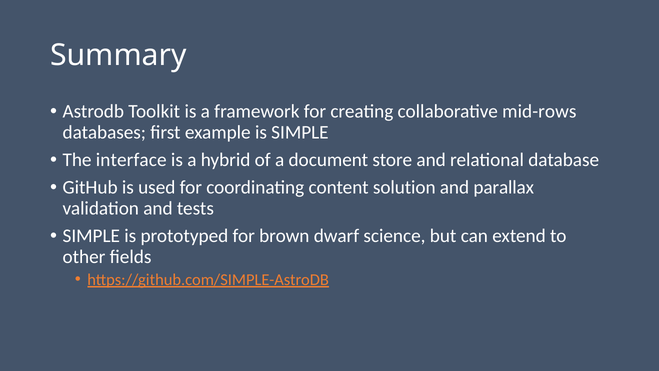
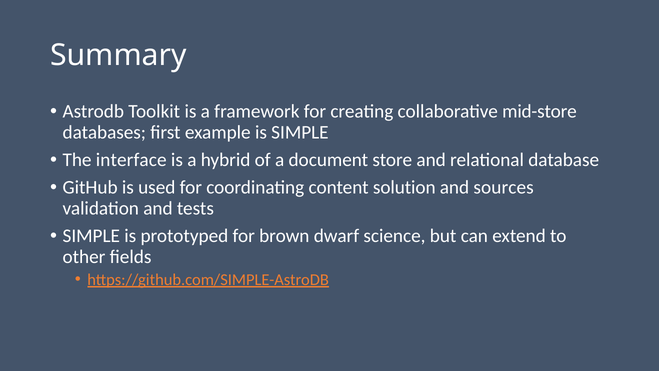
mid-rows: mid-rows -> mid-store
parallax: parallax -> sources
